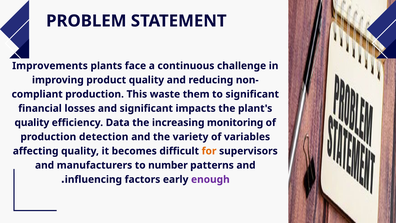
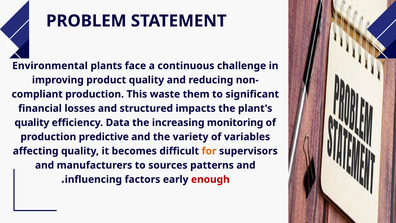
Improvements: Improvements -> Environmental
and significant: significant -> structured
detection: detection -> predictive
number: number -> sources
enough colour: purple -> red
